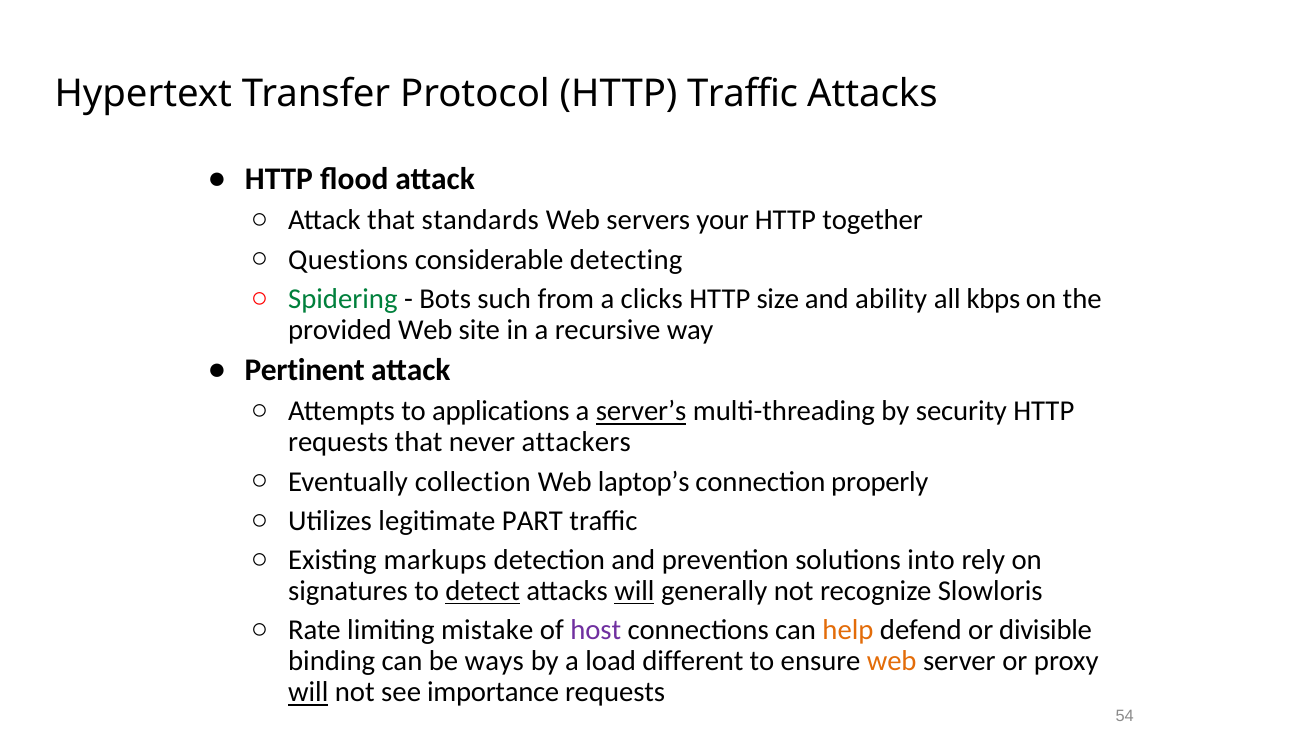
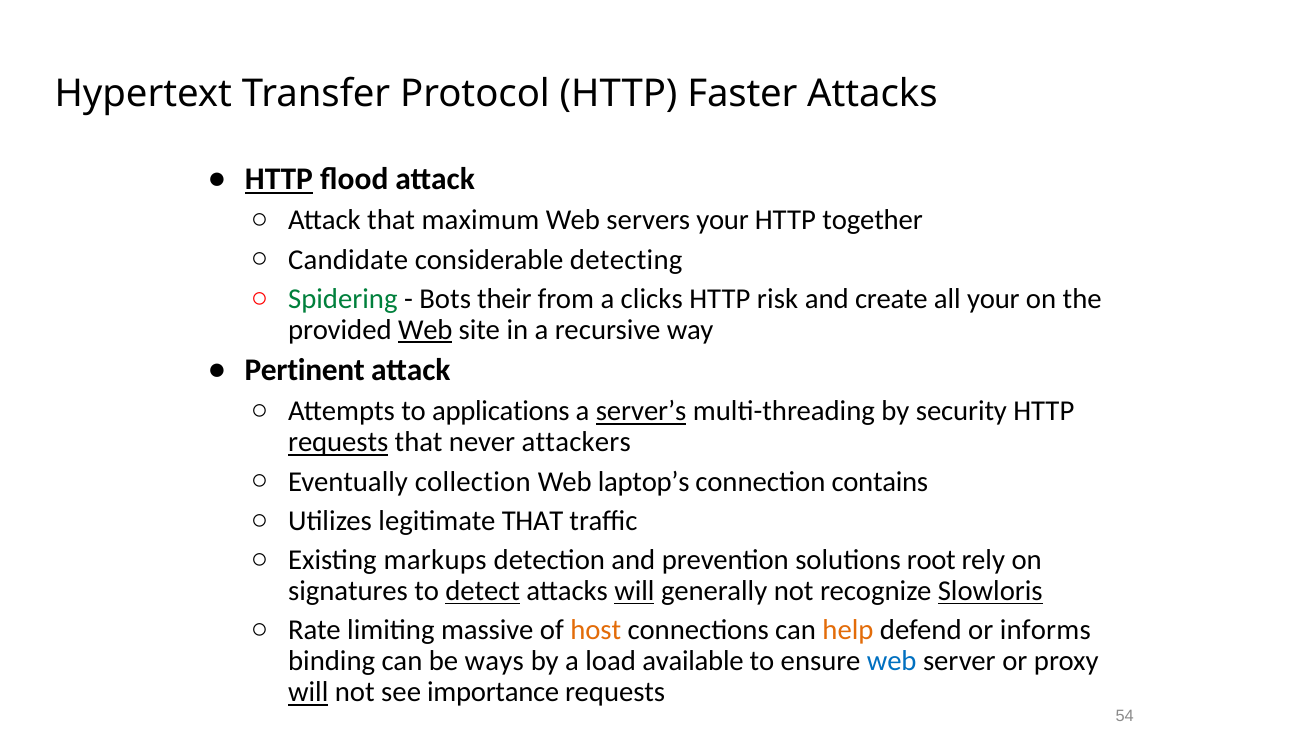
HTTP Traffic: Traffic -> Faster
HTTP at (279, 180) underline: none -> present
standards: standards -> maximum
Questions: Questions -> Candidate
such: such -> their
size: size -> risk
ability: ability -> create
all kbps: kbps -> your
Web at (425, 330) underline: none -> present
requests at (338, 442) underline: none -> present
properly: properly -> contains
legitimate PART: PART -> THAT
into: into -> root
Slowloris underline: none -> present
mistake: mistake -> massive
host colour: purple -> orange
divisible: divisible -> informs
different: different -> available
web at (892, 662) colour: orange -> blue
